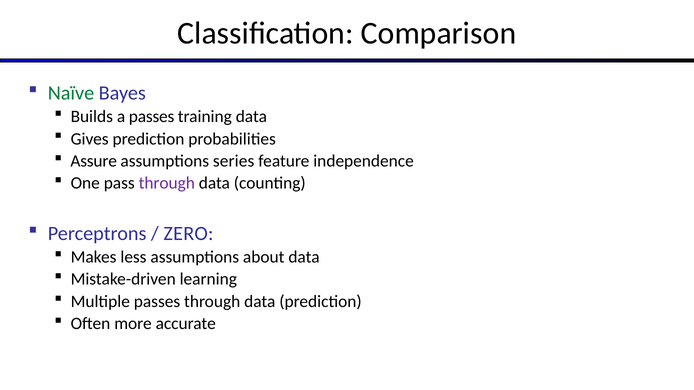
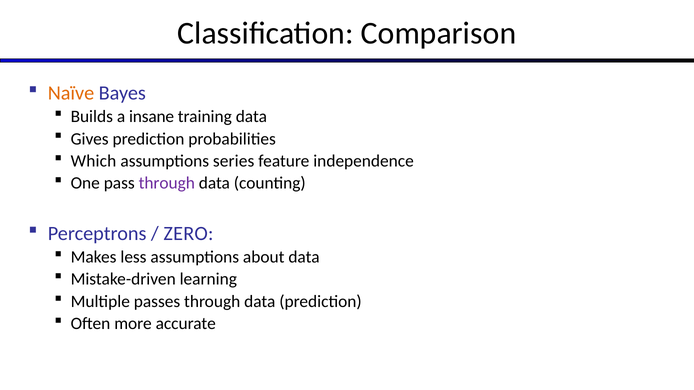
Naïve colour: green -> orange
a passes: passes -> insane
Assure: Assure -> Which
